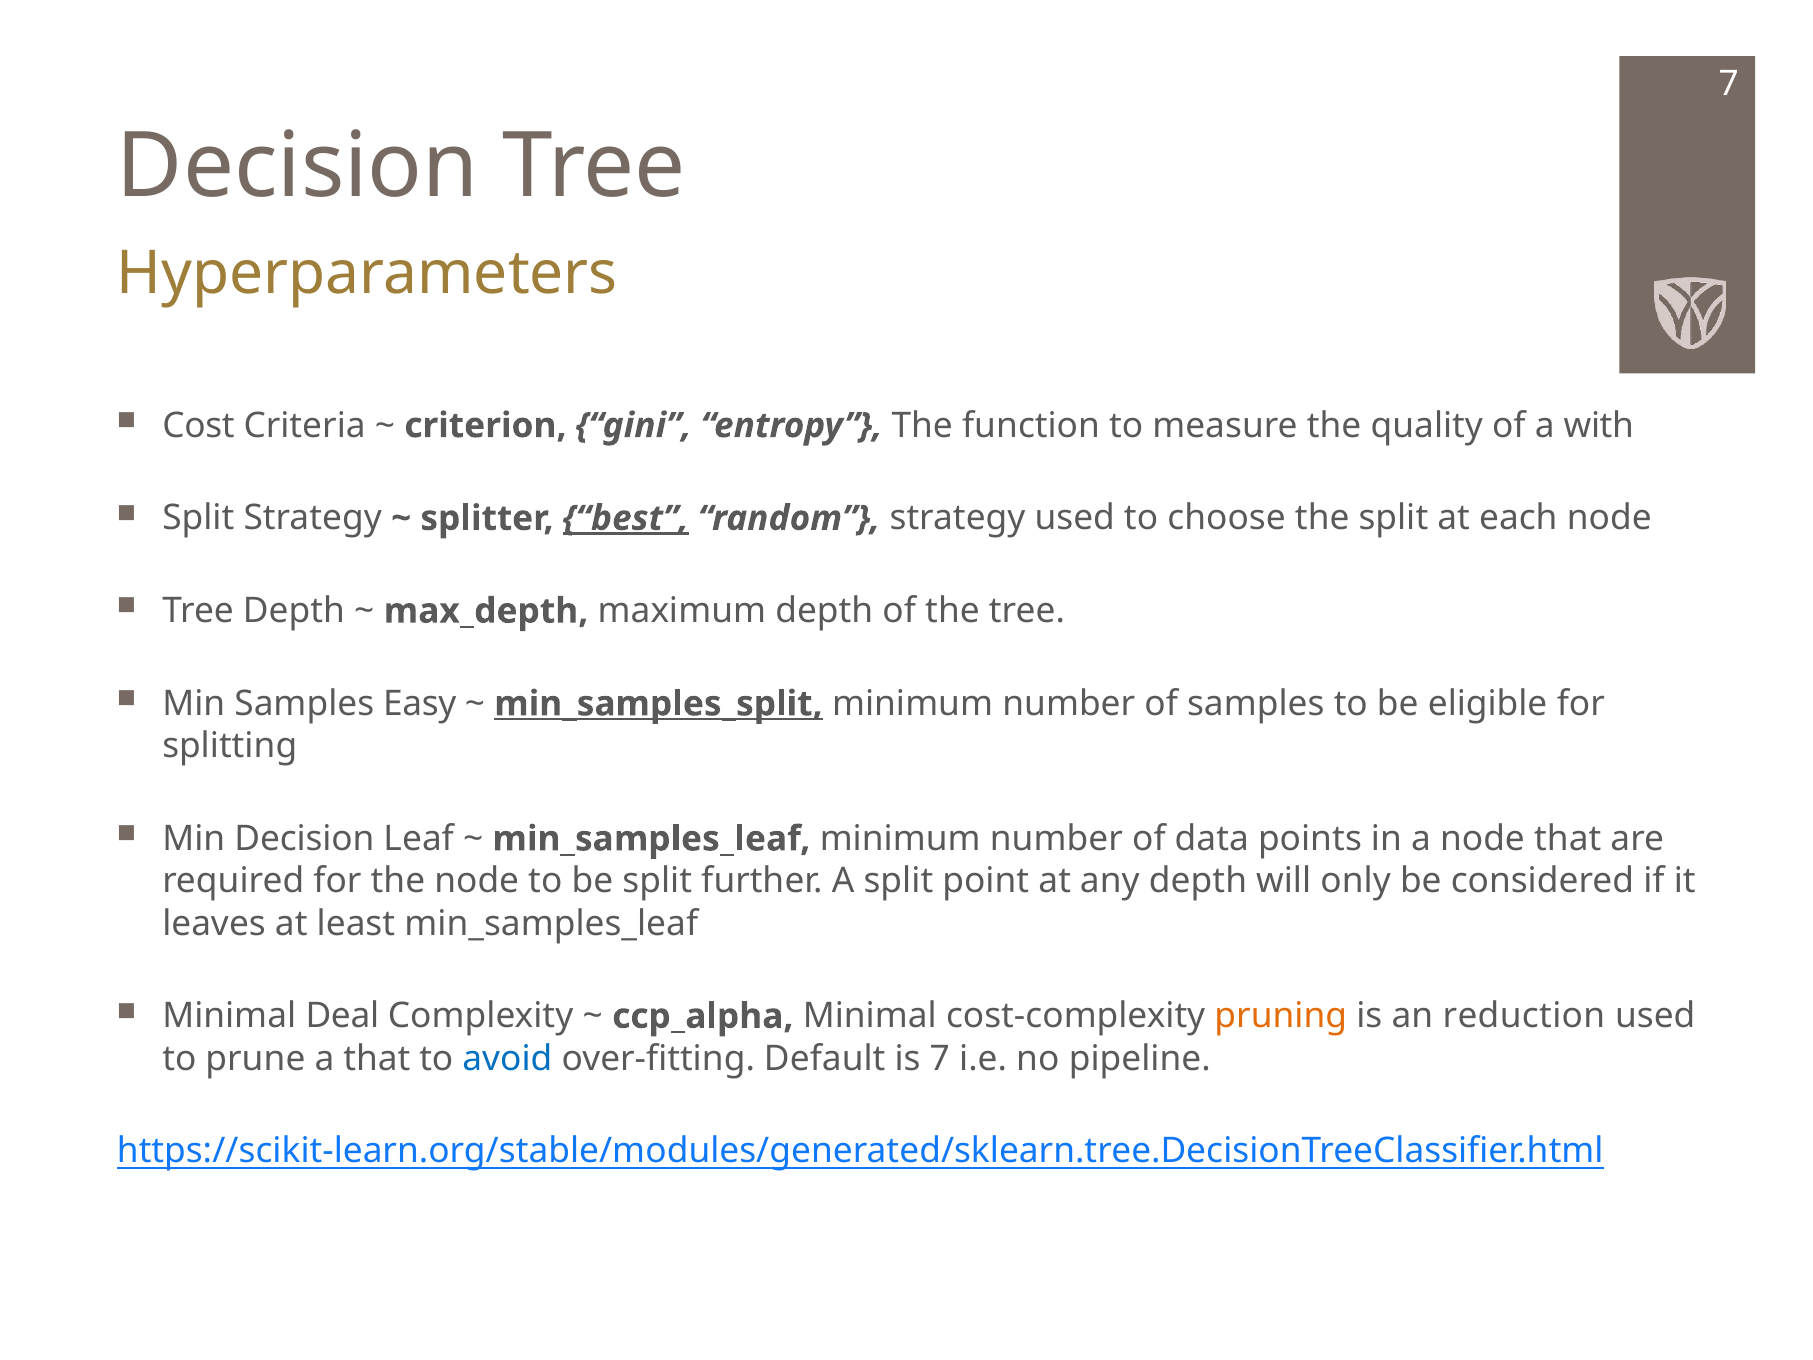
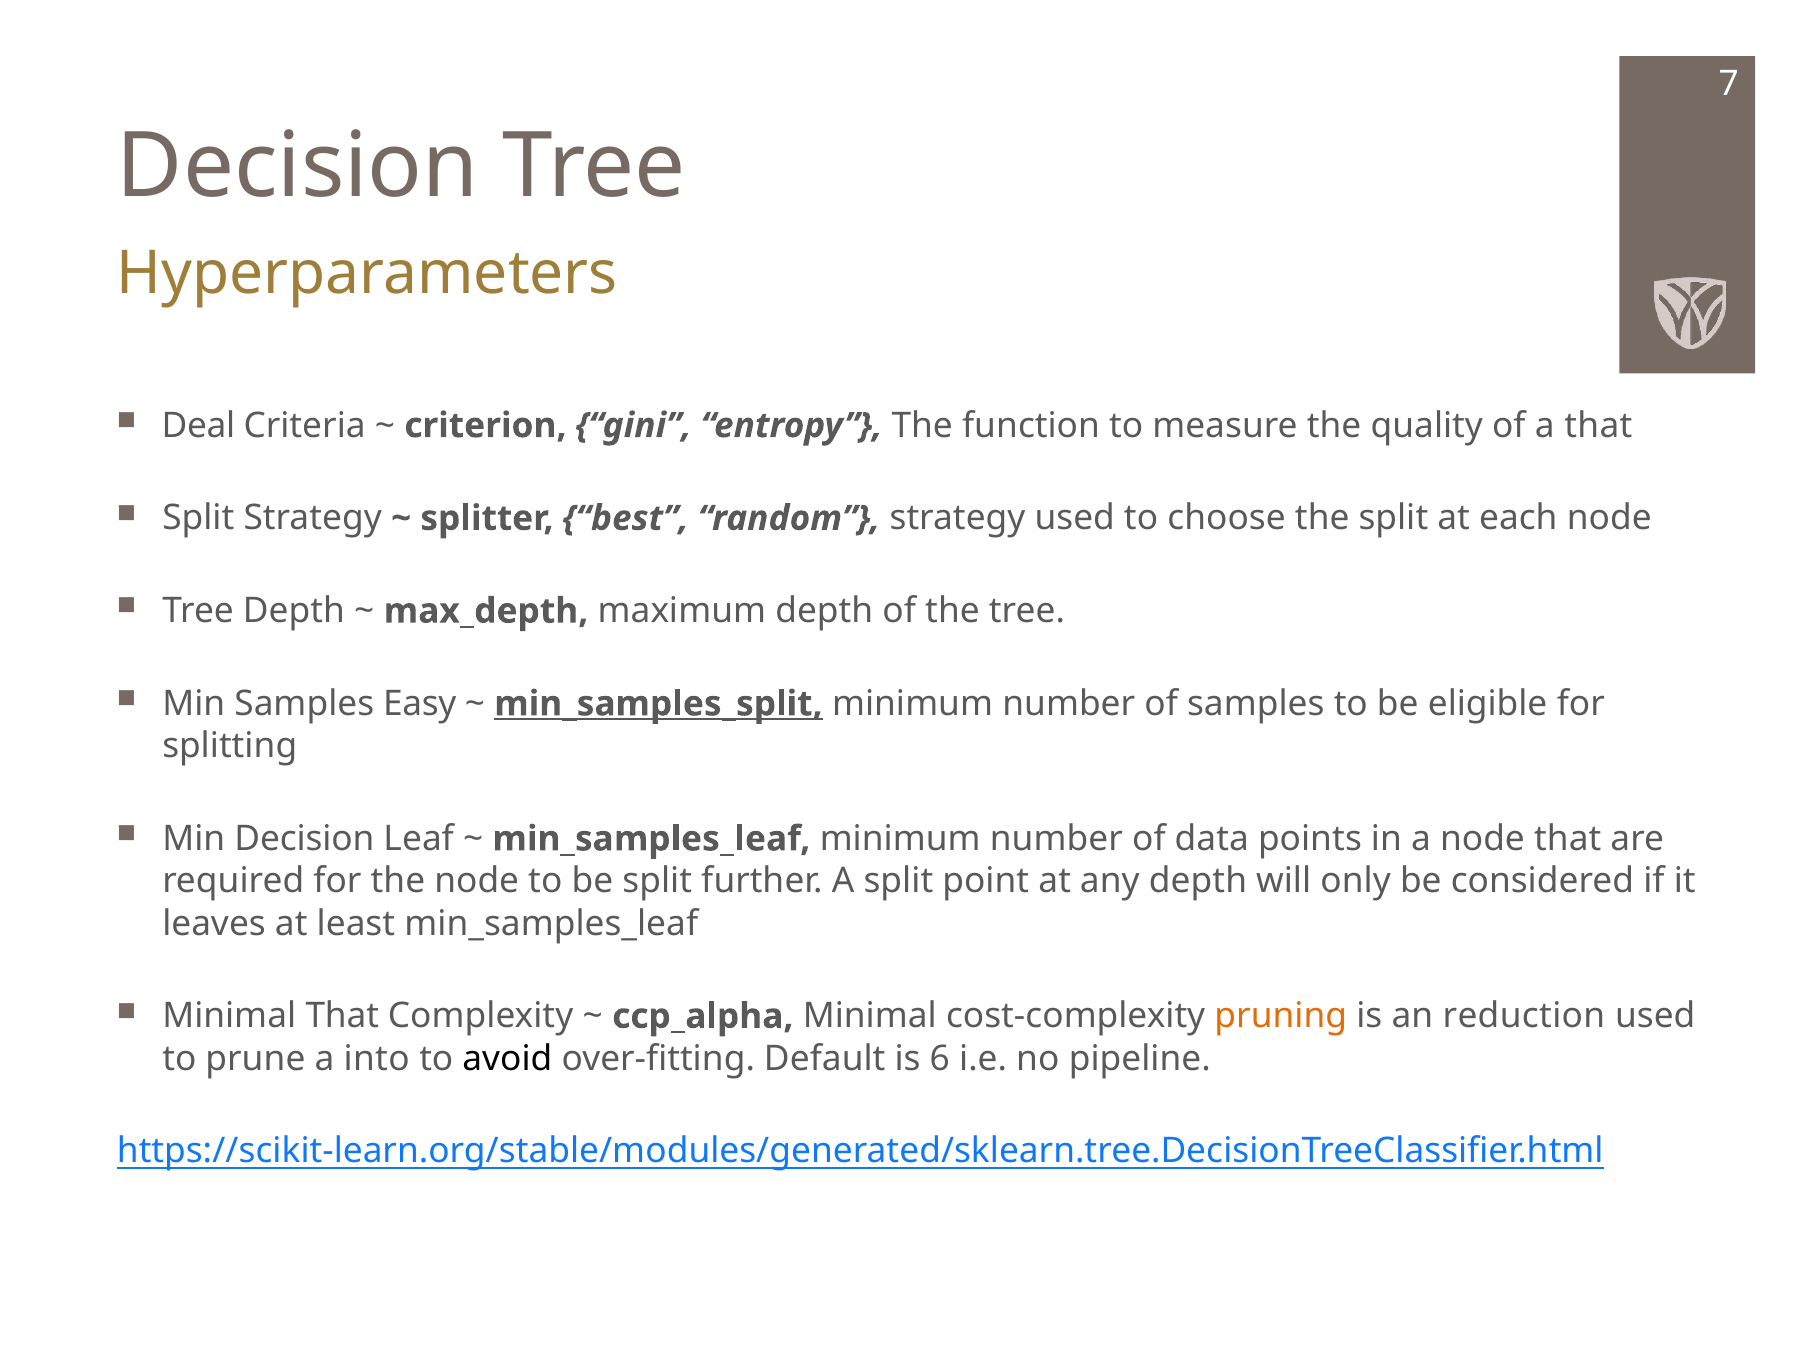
Cost: Cost -> Deal
a with: with -> that
best underline: present -> none
Minimal Deal: Deal -> That
a that: that -> into
avoid colour: blue -> black
is 7: 7 -> 6
